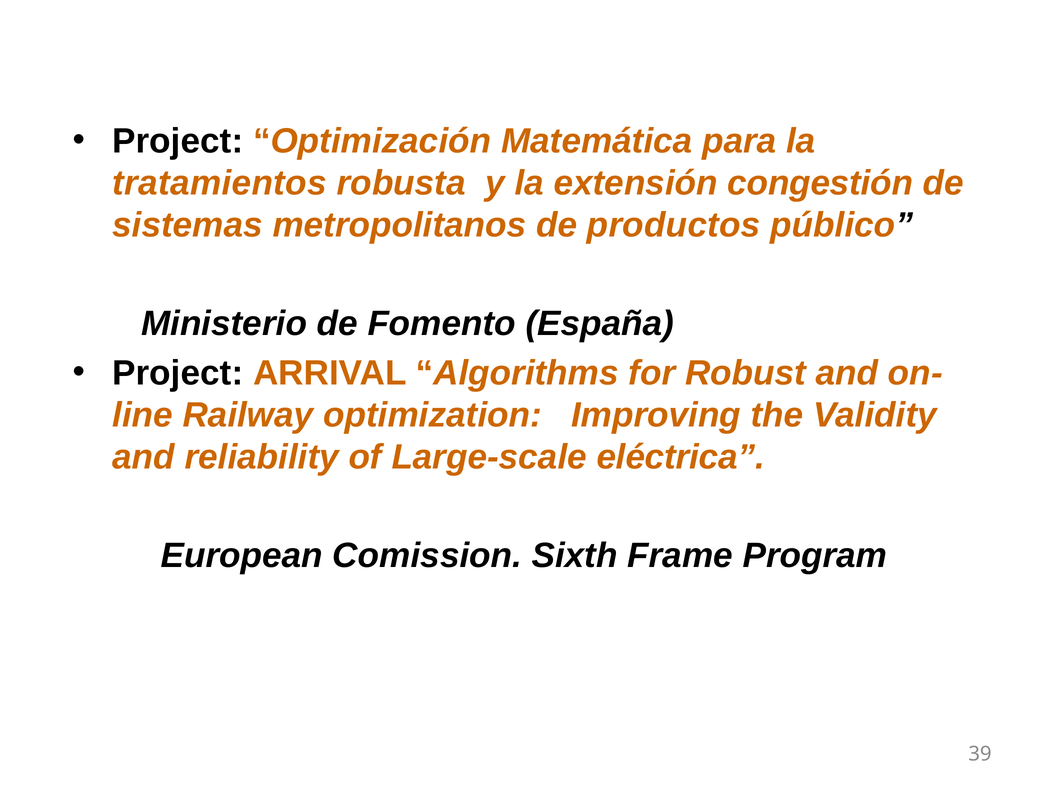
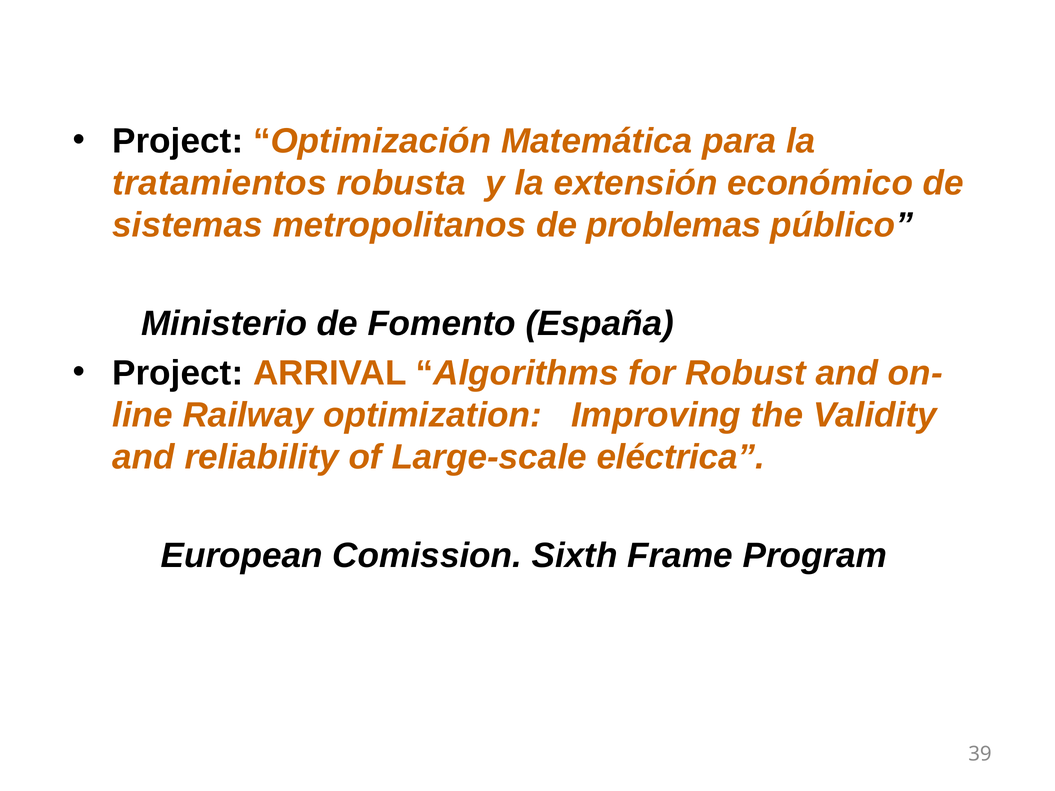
congestión: congestión -> económico
productos: productos -> problemas
